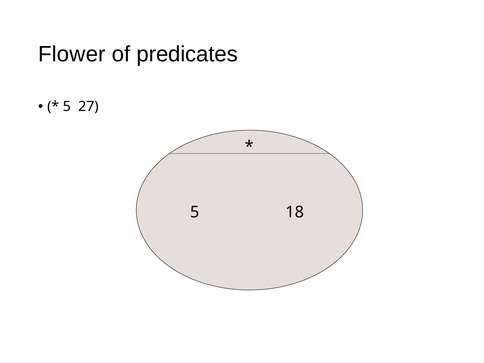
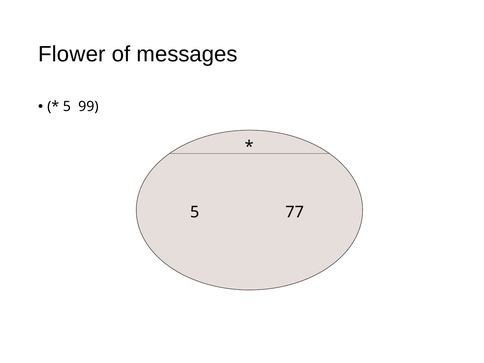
predicates: predicates -> messages
27: 27 -> 99
18: 18 -> 77
